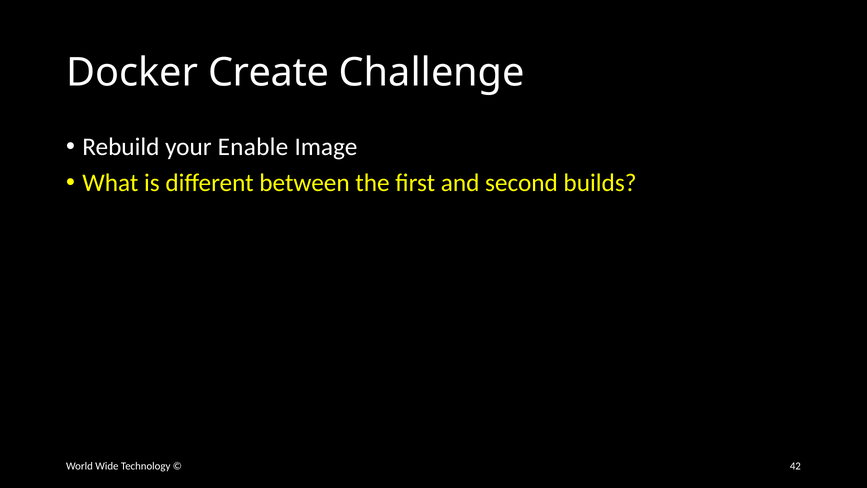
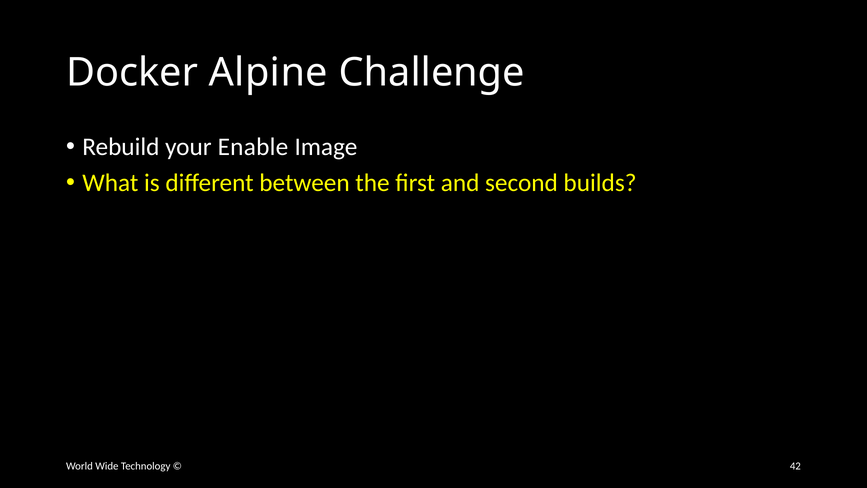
Create: Create -> Alpine
